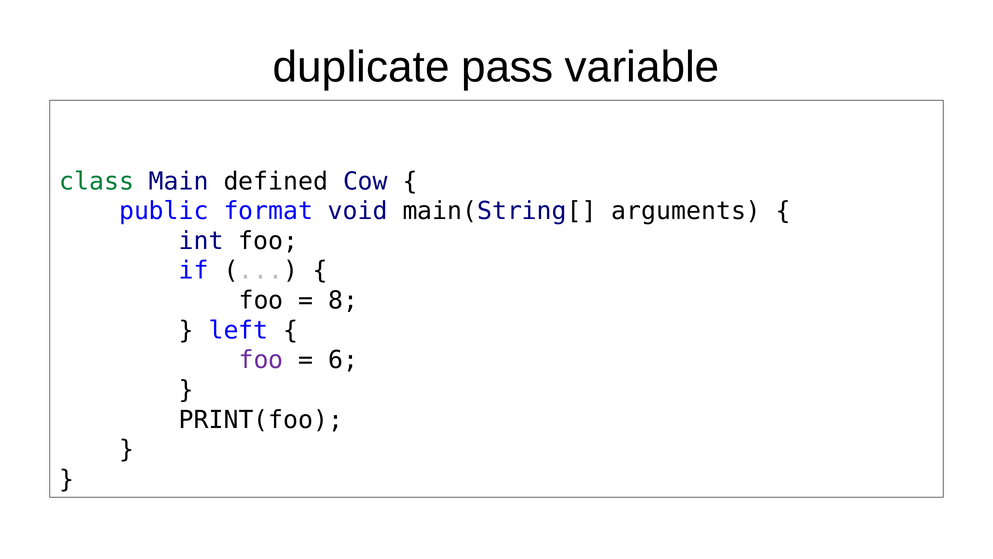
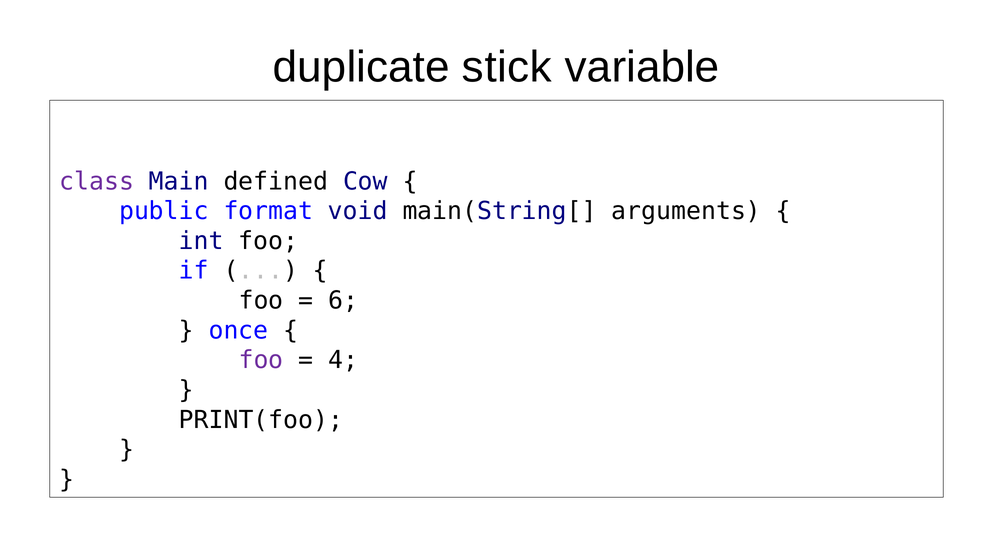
pass: pass -> stick
class colour: green -> purple
8: 8 -> 6
left: left -> once
6: 6 -> 4
